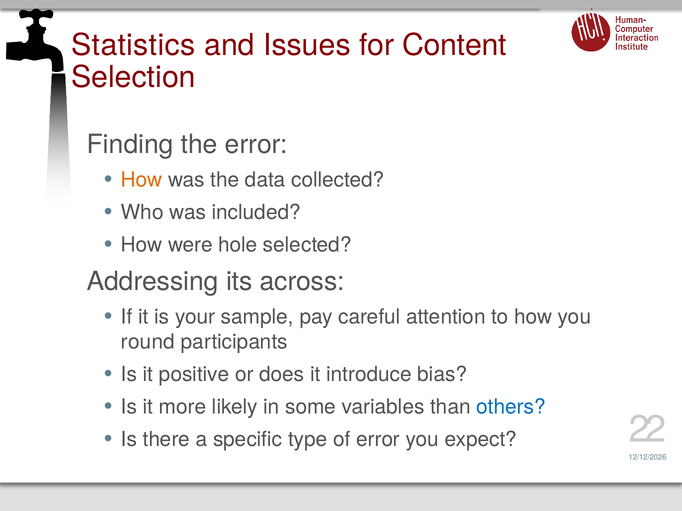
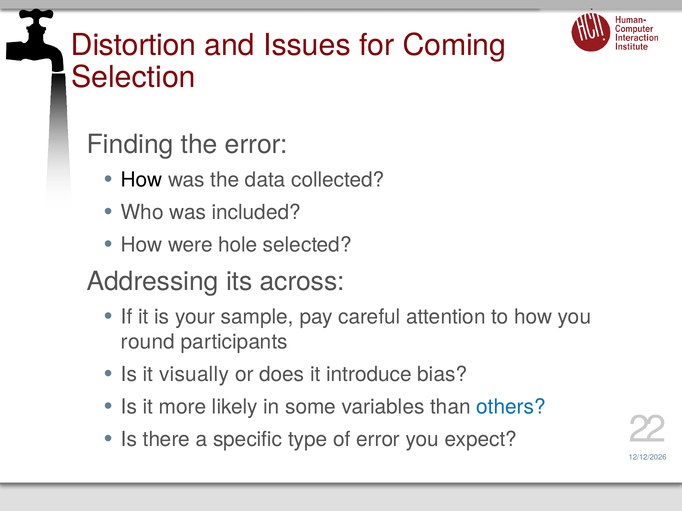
Statistics: Statistics -> Distortion
Content: Content -> Coming
How at (142, 180) colour: orange -> black
positive: positive -> visually
